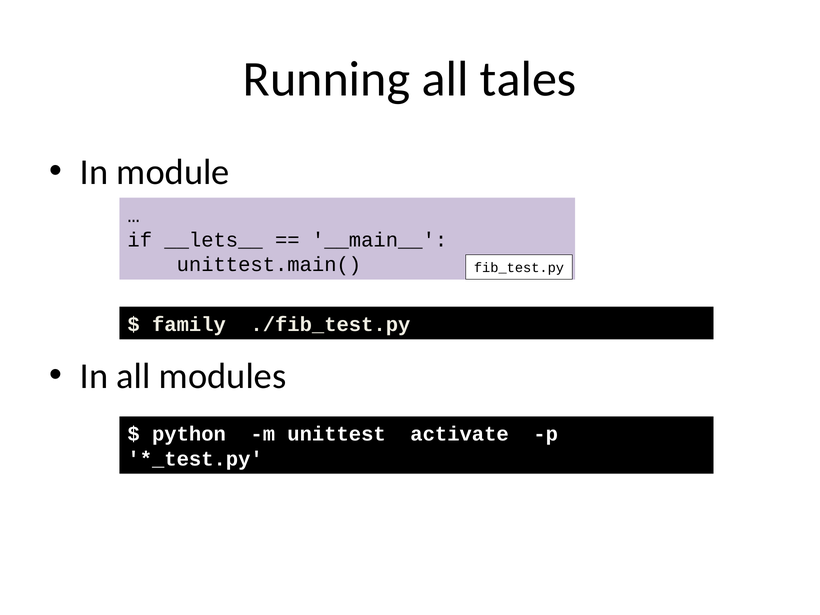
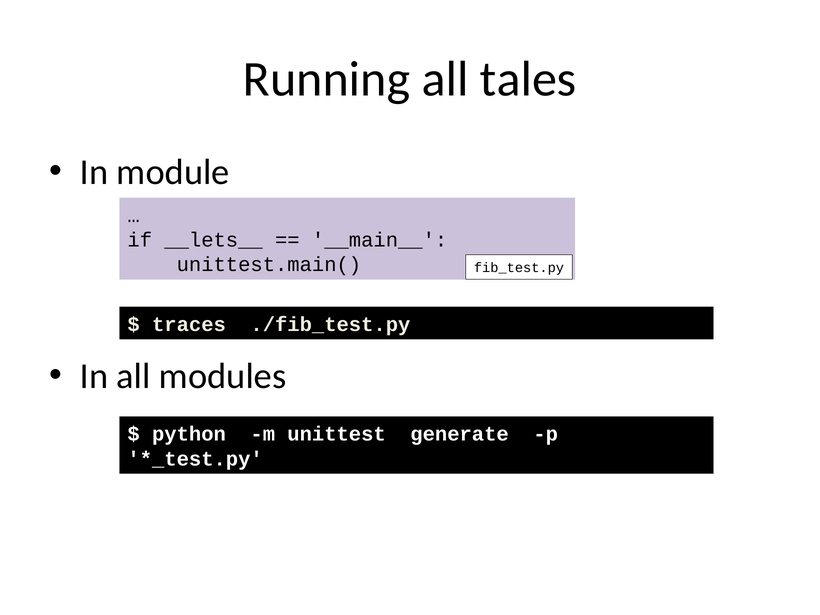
family: family -> traces
activate: activate -> generate
